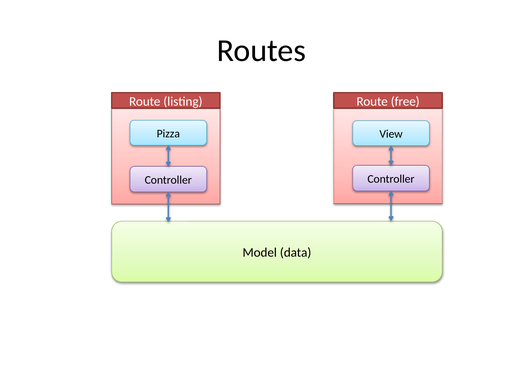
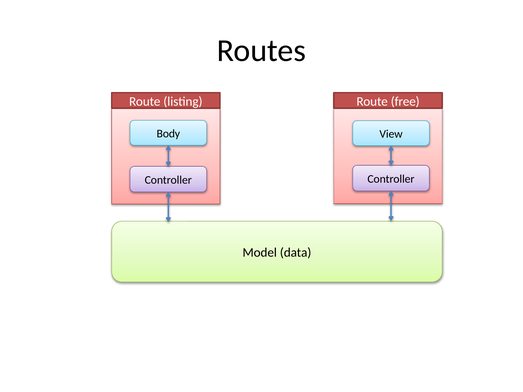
Pizza: Pizza -> Body
